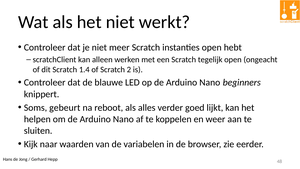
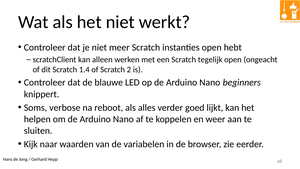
gebeurt: gebeurt -> verbose
